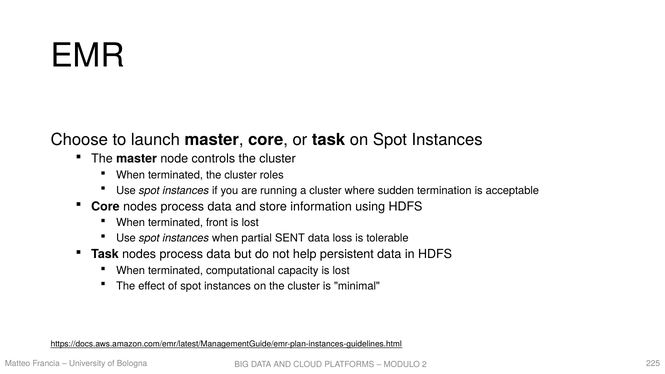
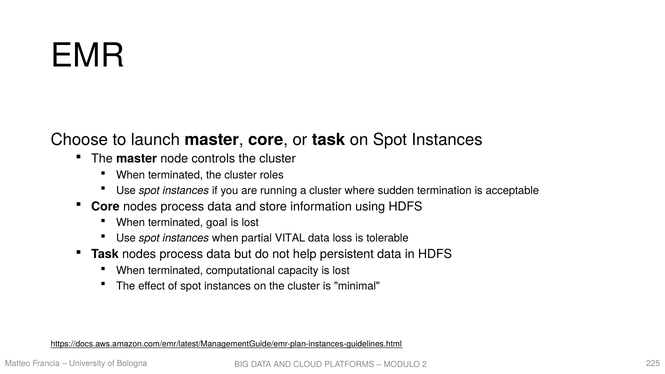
front: front -> goal
SENT: SENT -> VITAL
